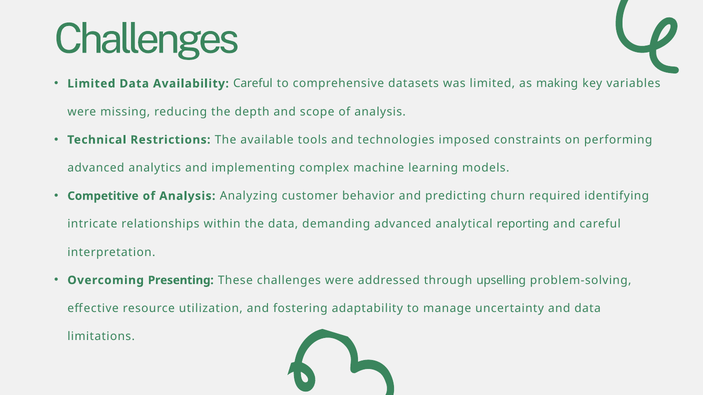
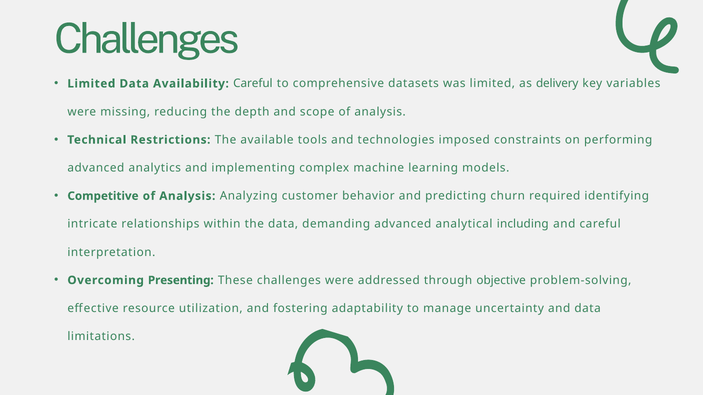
making: making -> delivery
reporting: reporting -> including
upselling: upselling -> objective
